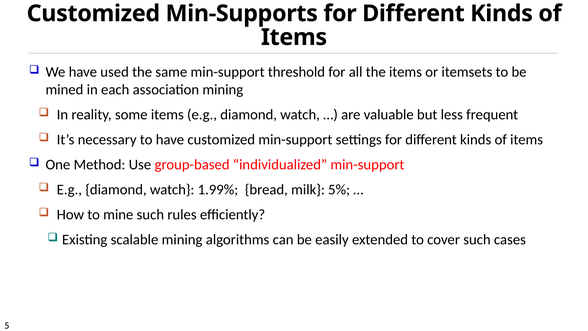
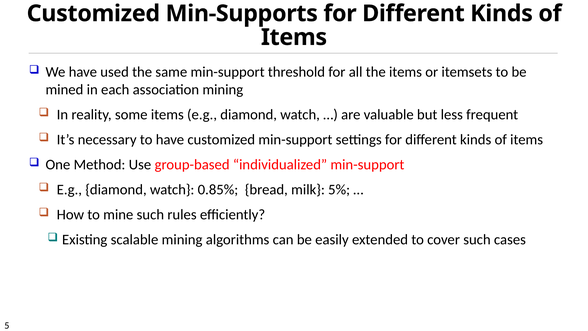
1.99%: 1.99% -> 0.85%
